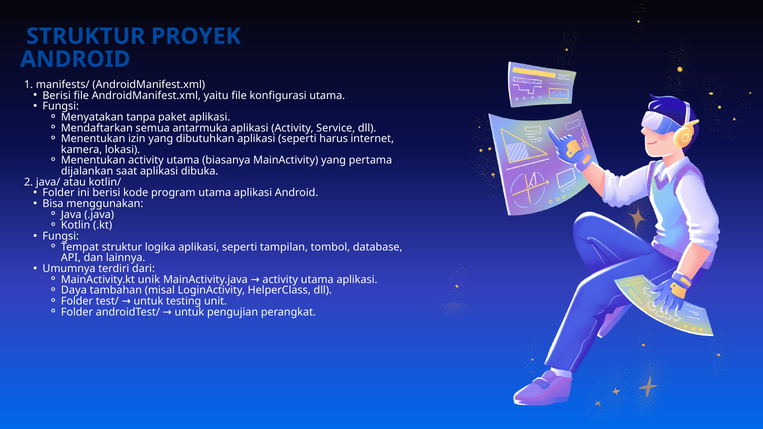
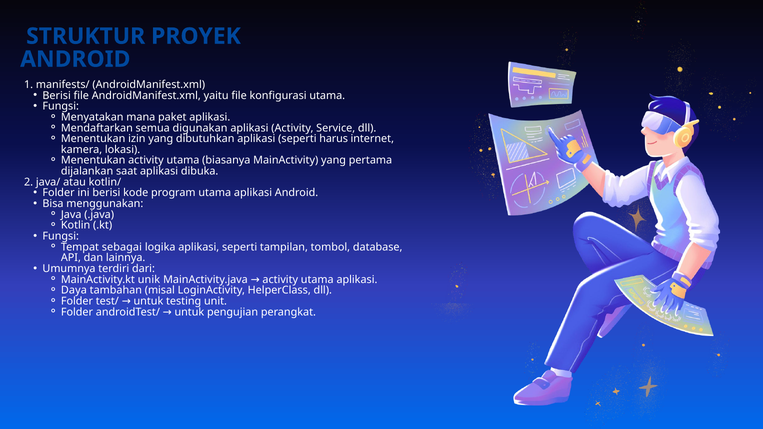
tanpa: tanpa -> mana
antarmuka: antarmuka -> digunakan
Tempat struktur: struktur -> sebagai
